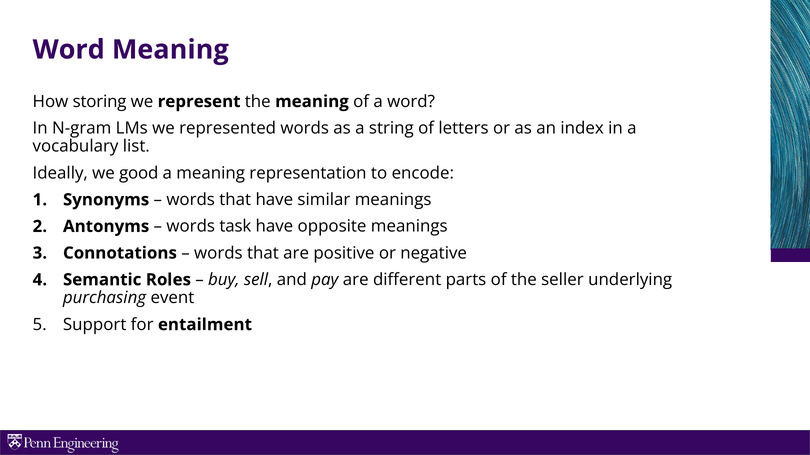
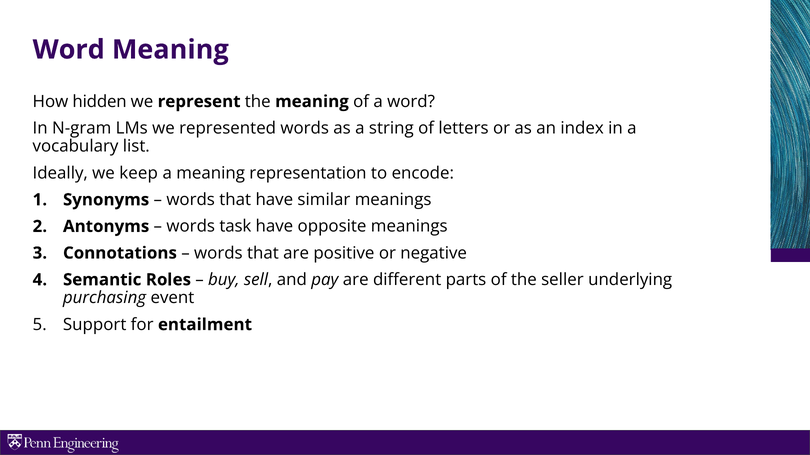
storing: storing -> hidden
good: good -> keep
